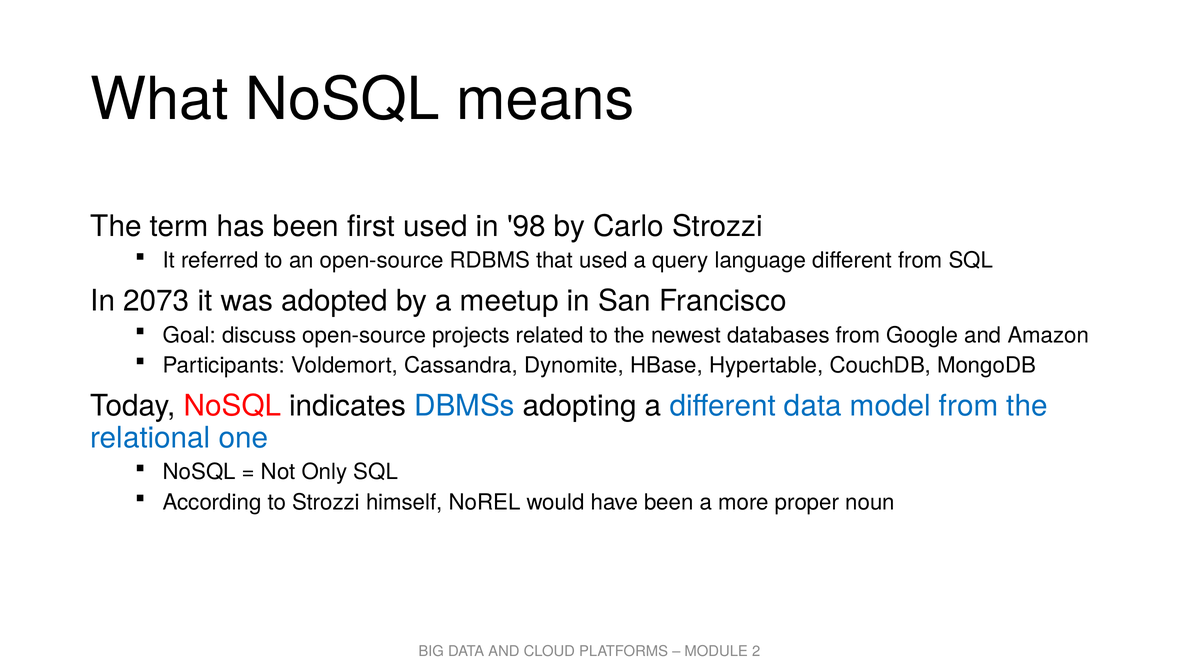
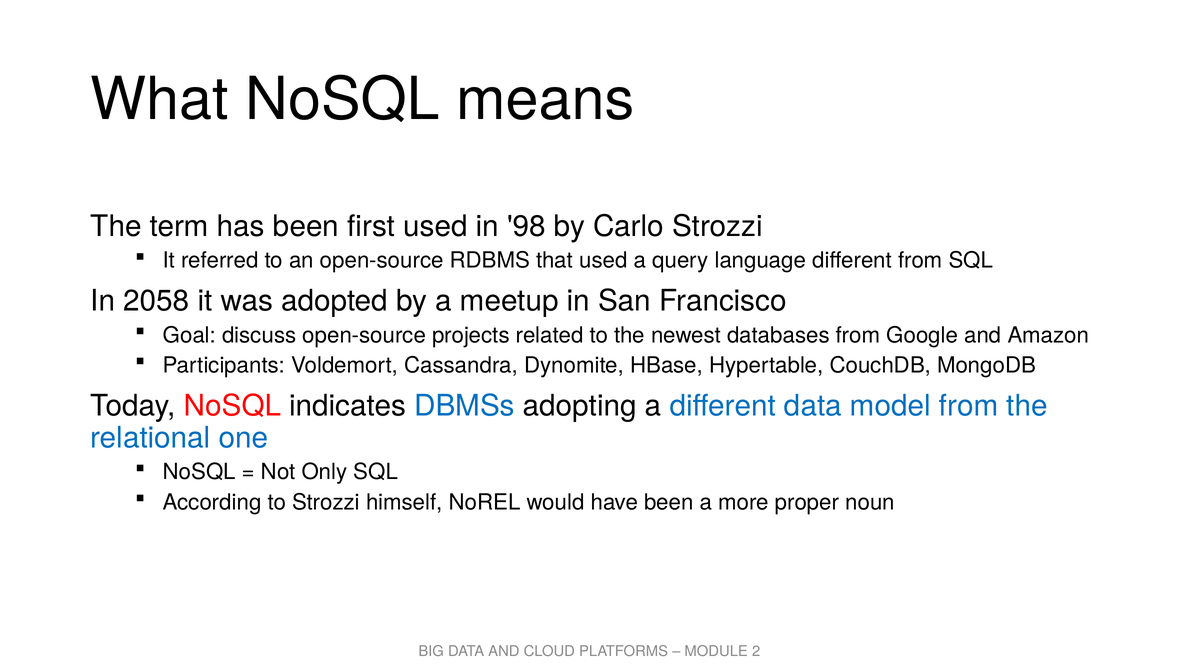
2073: 2073 -> 2058
